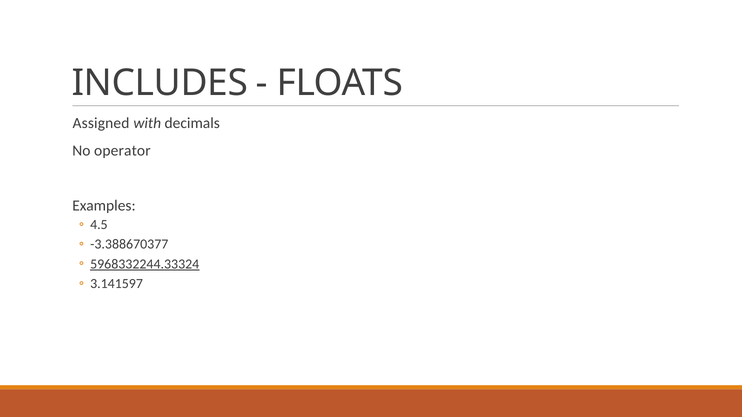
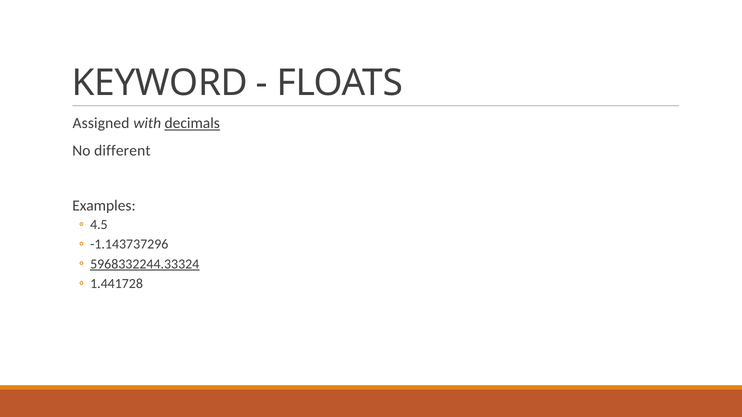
INCLUDES: INCLUDES -> KEYWORD
decimals underline: none -> present
operator: operator -> different
-3.388670377: -3.388670377 -> -1.143737296
3.141597: 3.141597 -> 1.441728
